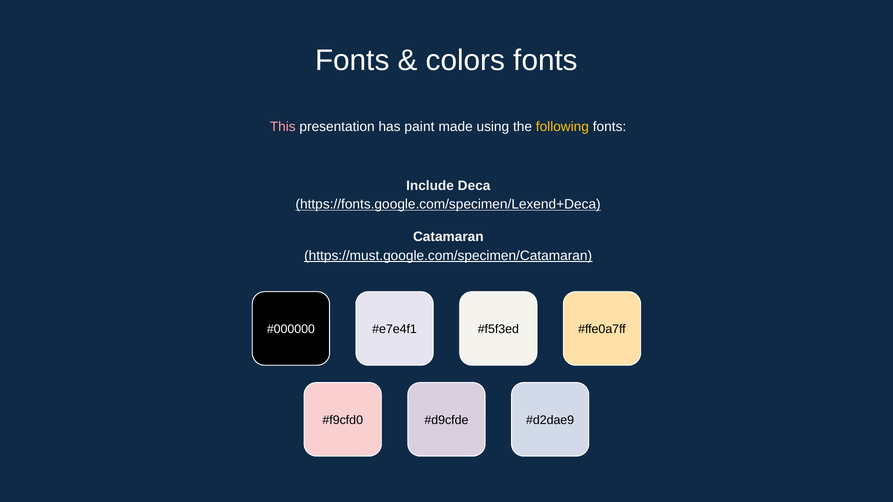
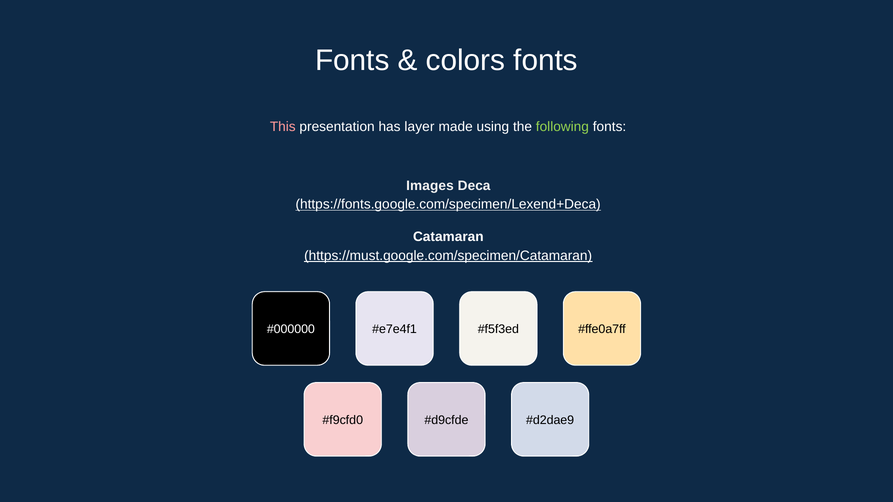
paint: paint -> layer
following colour: yellow -> light green
Include: Include -> Images
